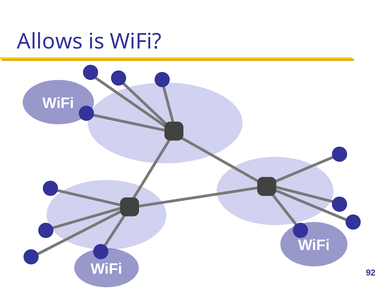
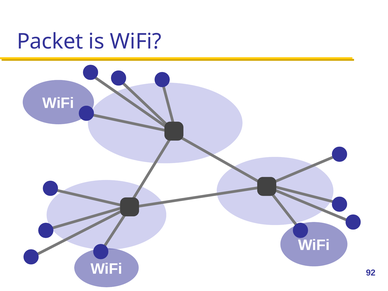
Allows: Allows -> Packet
